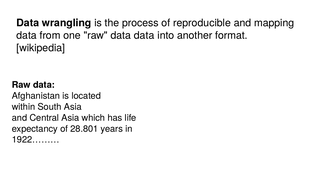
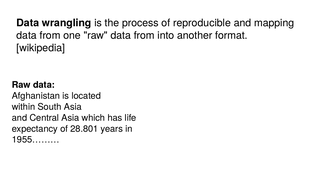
raw data data: data -> from
1922………: 1922……… -> 1955………
